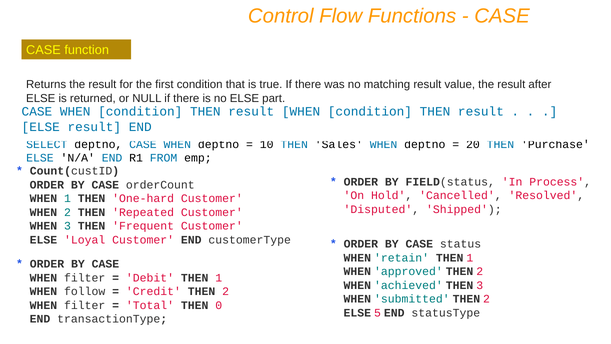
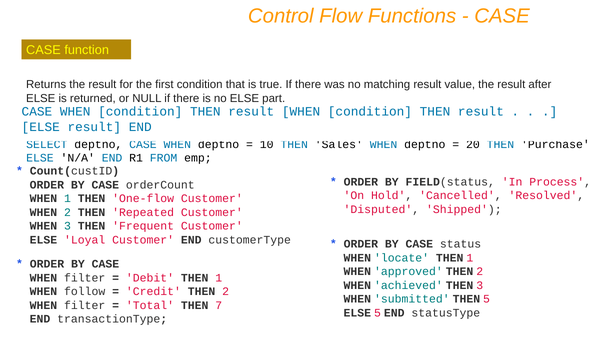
One-hard: One-hard -> One-flow
retain: retain -> locate
submitted THEN 2: 2 -> 5
0: 0 -> 7
